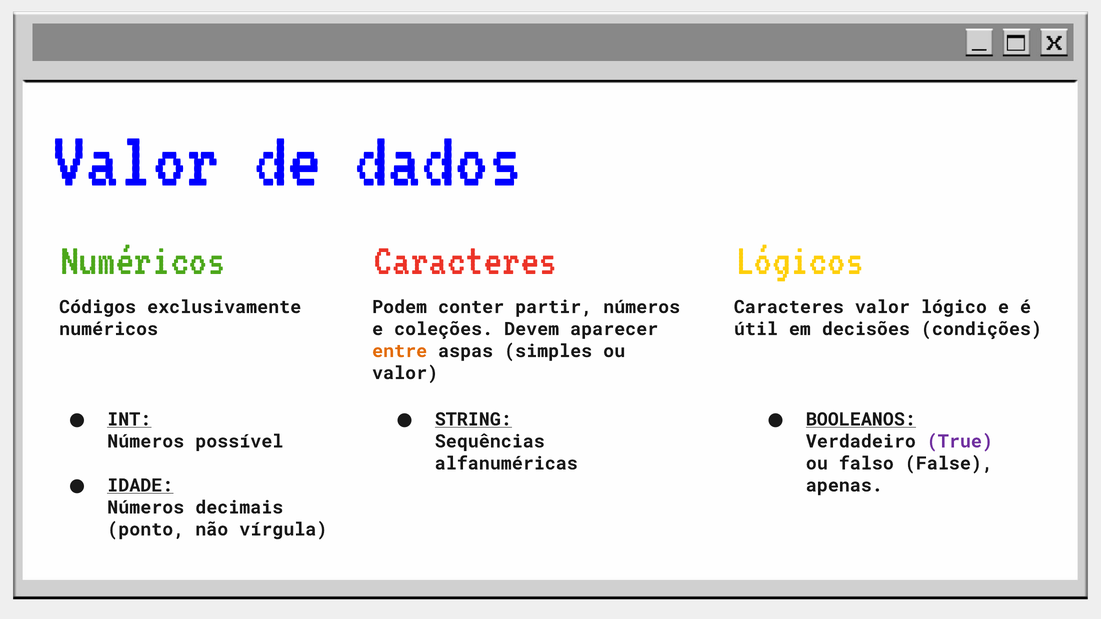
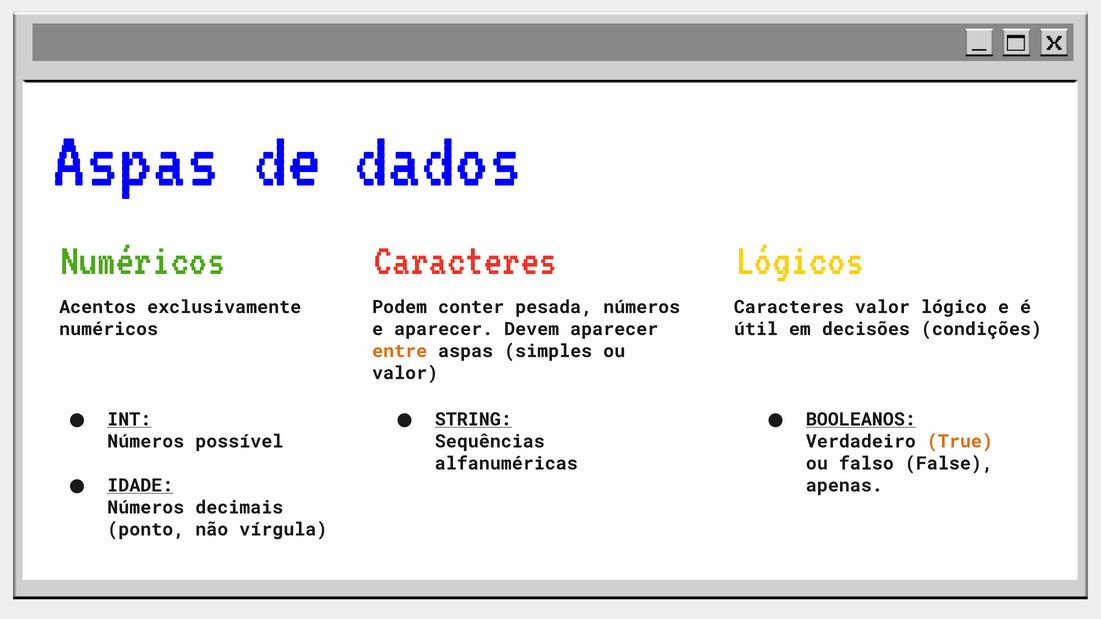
Valor at (136, 158): Valor -> Aspas
Códigos: Códigos -> Acentos
partir: partir -> pesada
e coleções: coleções -> aparecer
True colour: purple -> orange
